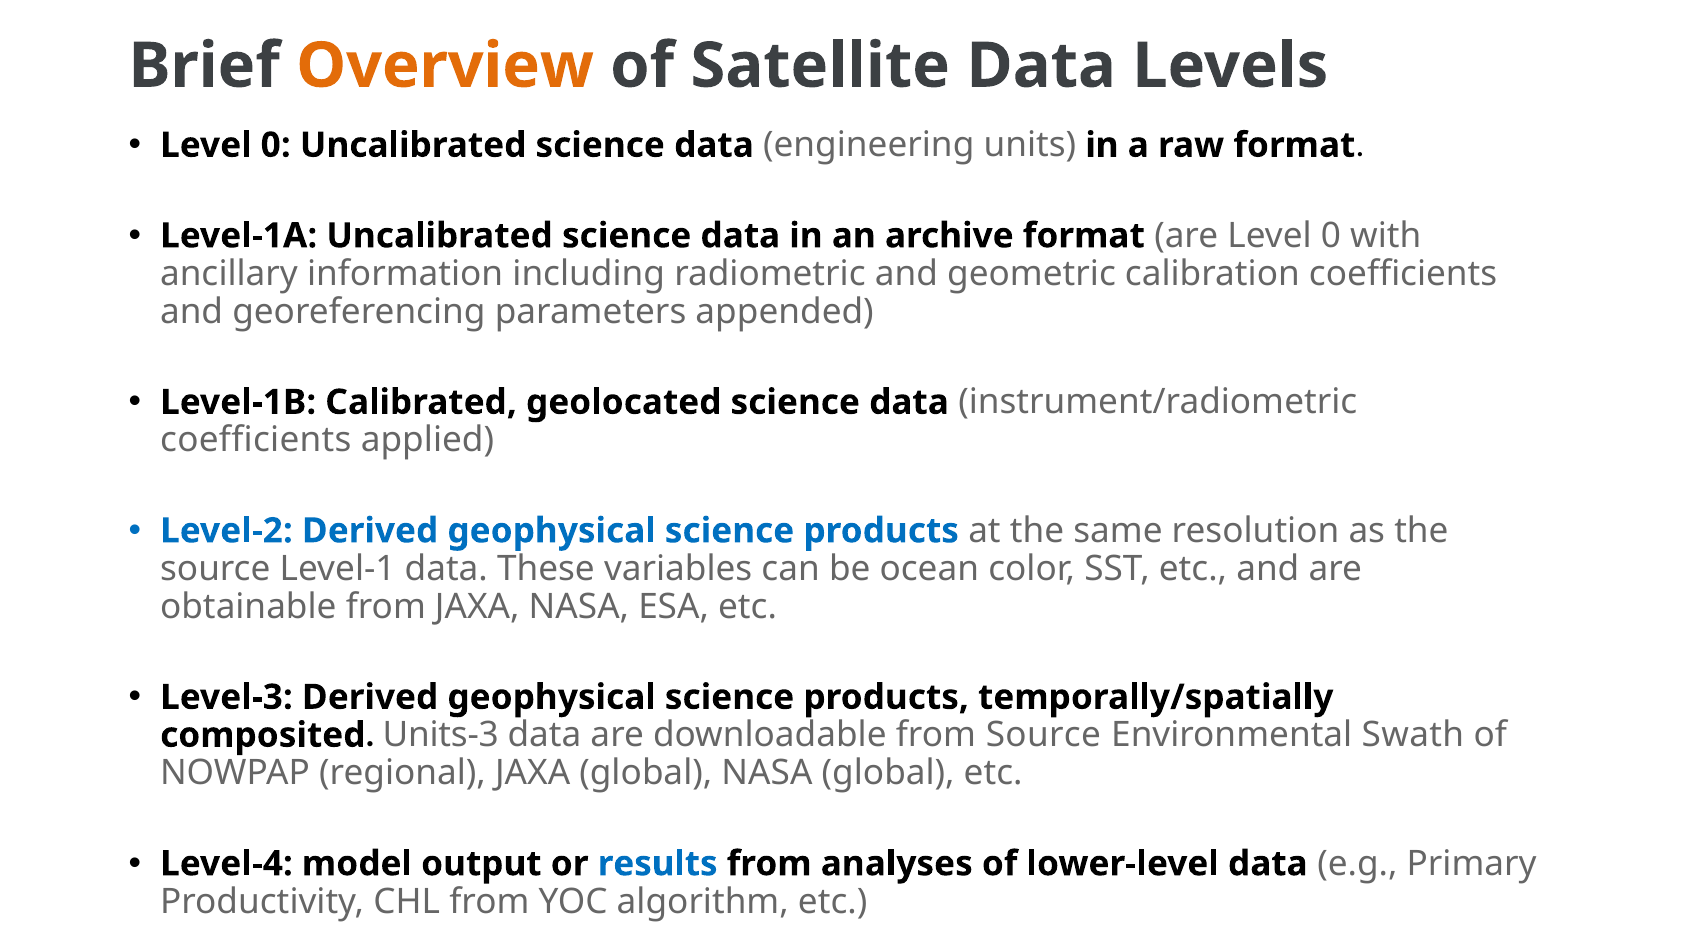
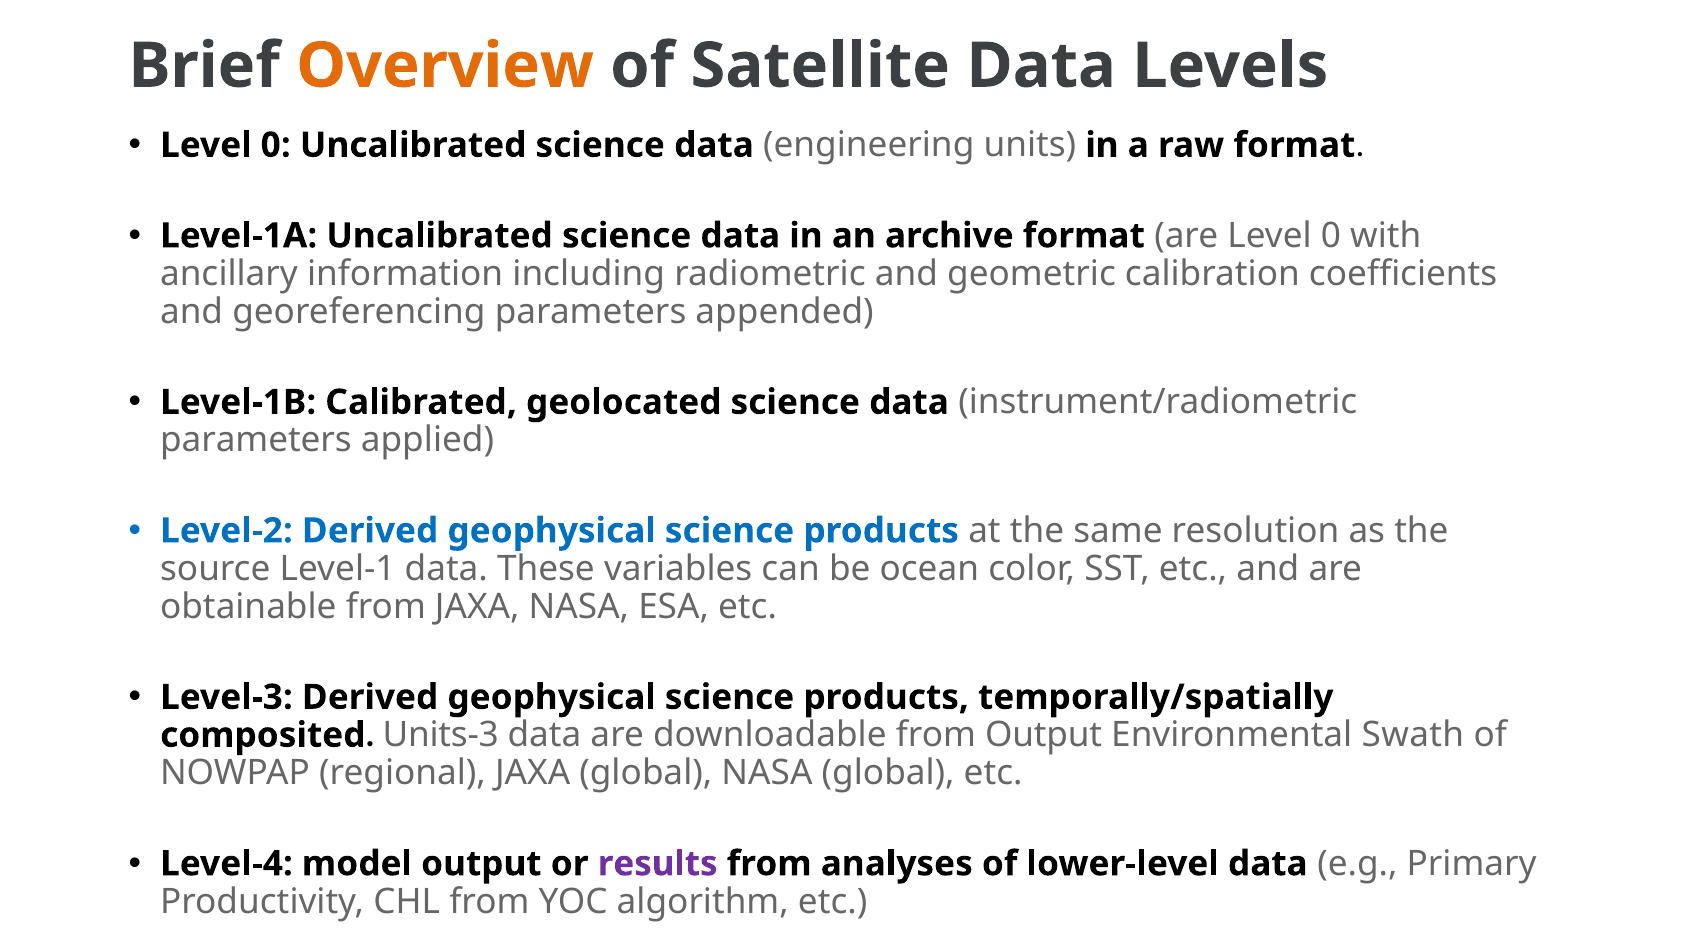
coefficients at (256, 440): coefficients -> parameters
from Source: Source -> Output
results colour: blue -> purple
